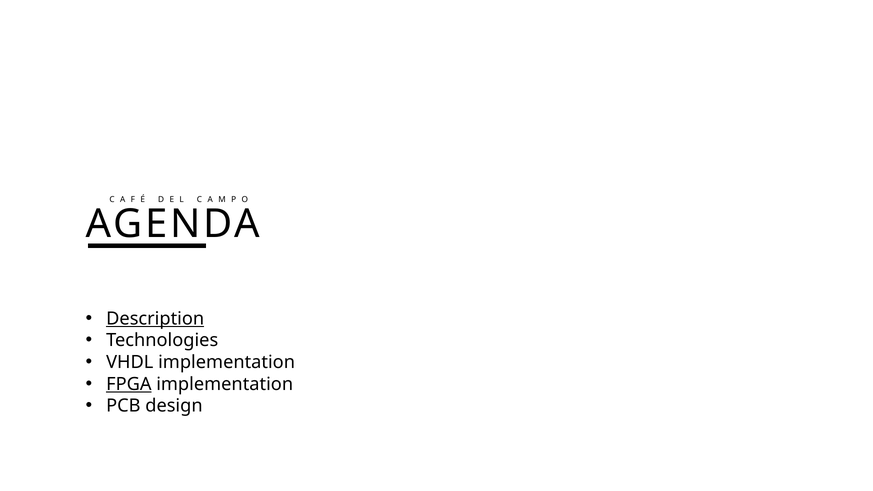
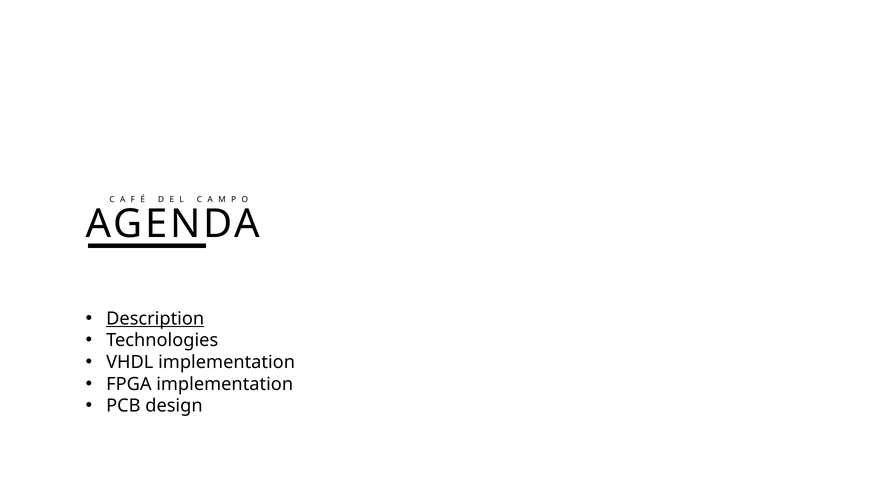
FPGA underline: present -> none
